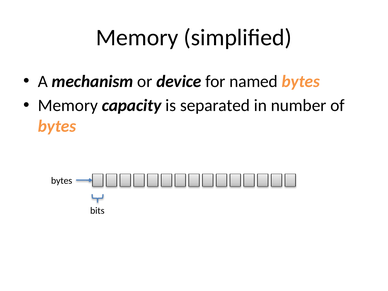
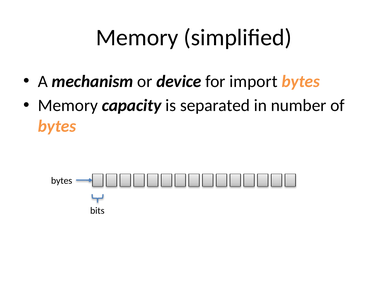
named: named -> import
